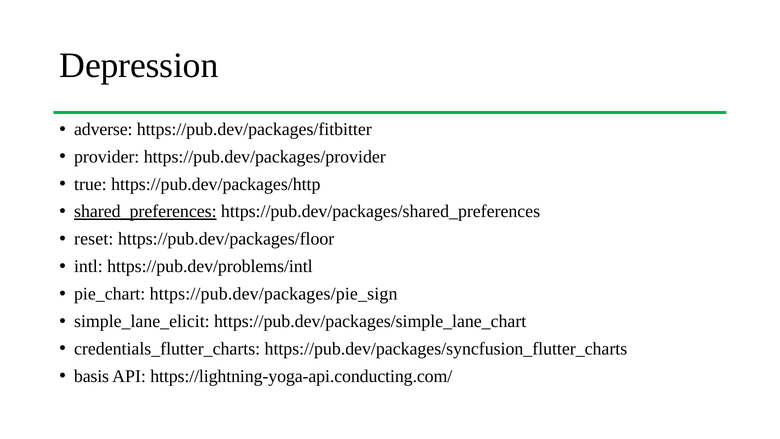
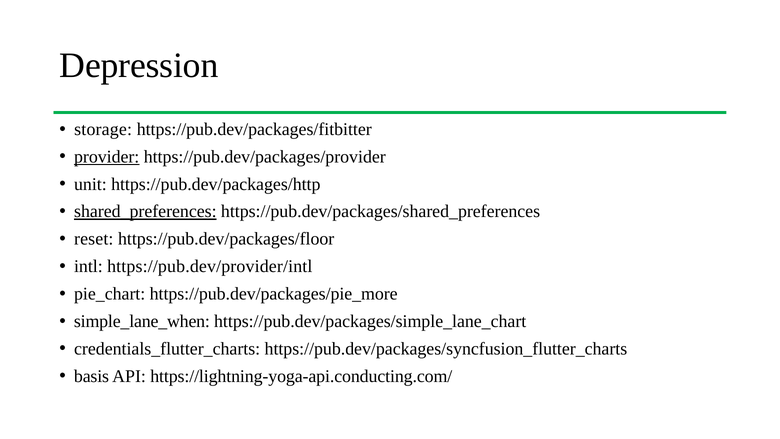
adverse: adverse -> storage
provider underline: none -> present
true: true -> unit
https://pub.dev/problems/intl: https://pub.dev/problems/intl -> https://pub.dev/provider/intl
https://pub.dev/packages/pie_sign: https://pub.dev/packages/pie_sign -> https://pub.dev/packages/pie_more
simple_lane_elicit: simple_lane_elicit -> simple_lane_when
